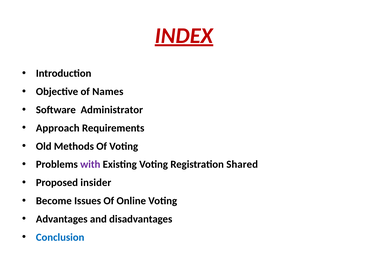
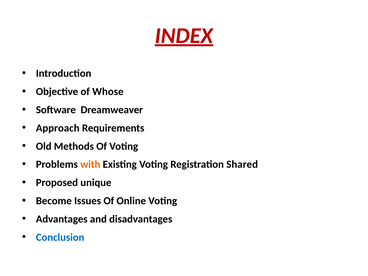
Names: Names -> Whose
Administrator: Administrator -> Dreamweaver
with colour: purple -> orange
insider: insider -> unique
